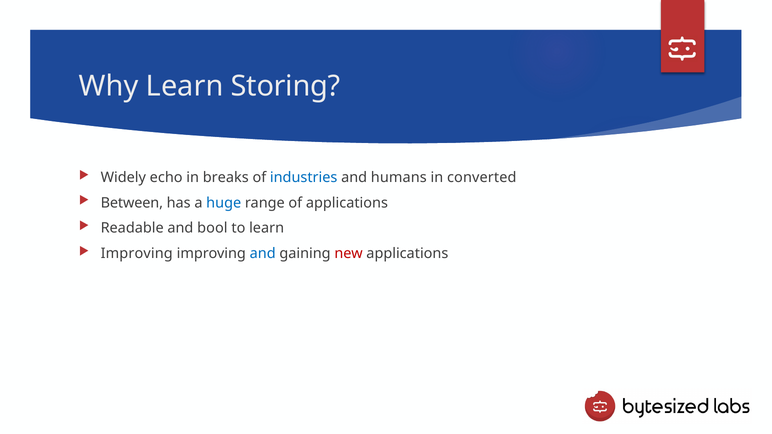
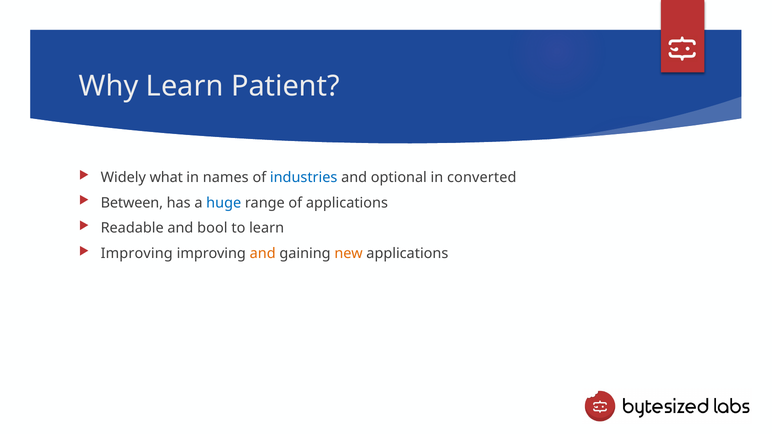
Storing: Storing -> Patient
echo: echo -> what
breaks: breaks -> names
humans: humans -> optional
and at (263, 254) colour: blue -> orange
new colour: red -> orange
